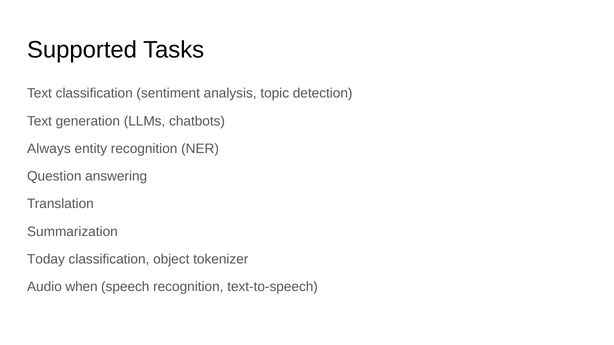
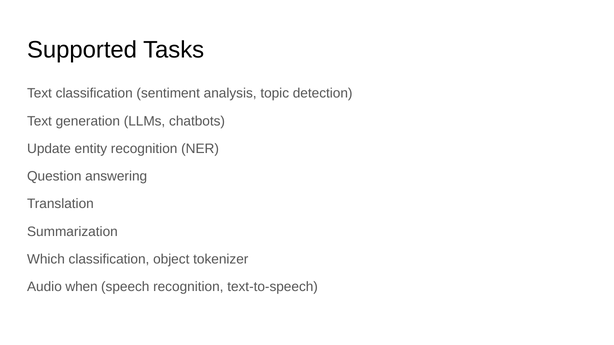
Always: Always -> Update
Today: Today -> Which
